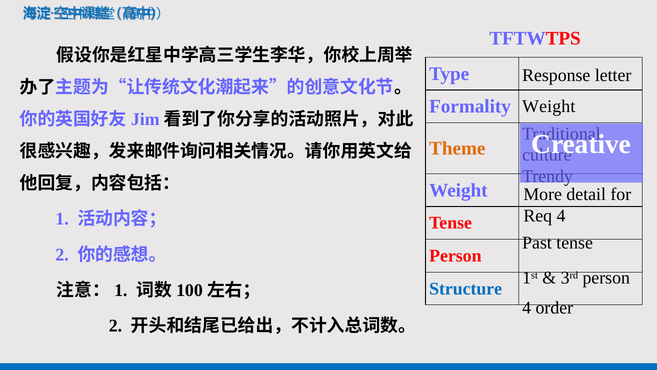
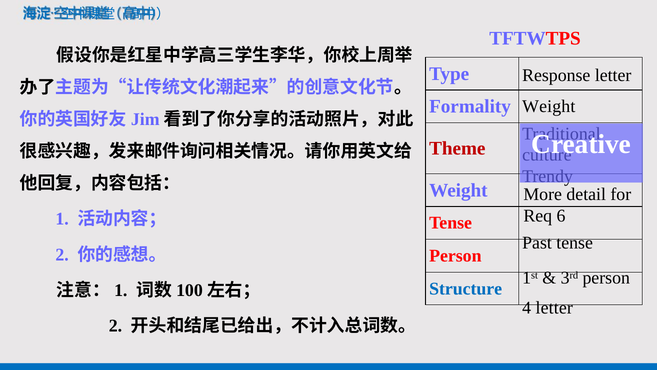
Theme colour: orange -> red
Req 4: 4 -> 6
4 order: order -> letter
